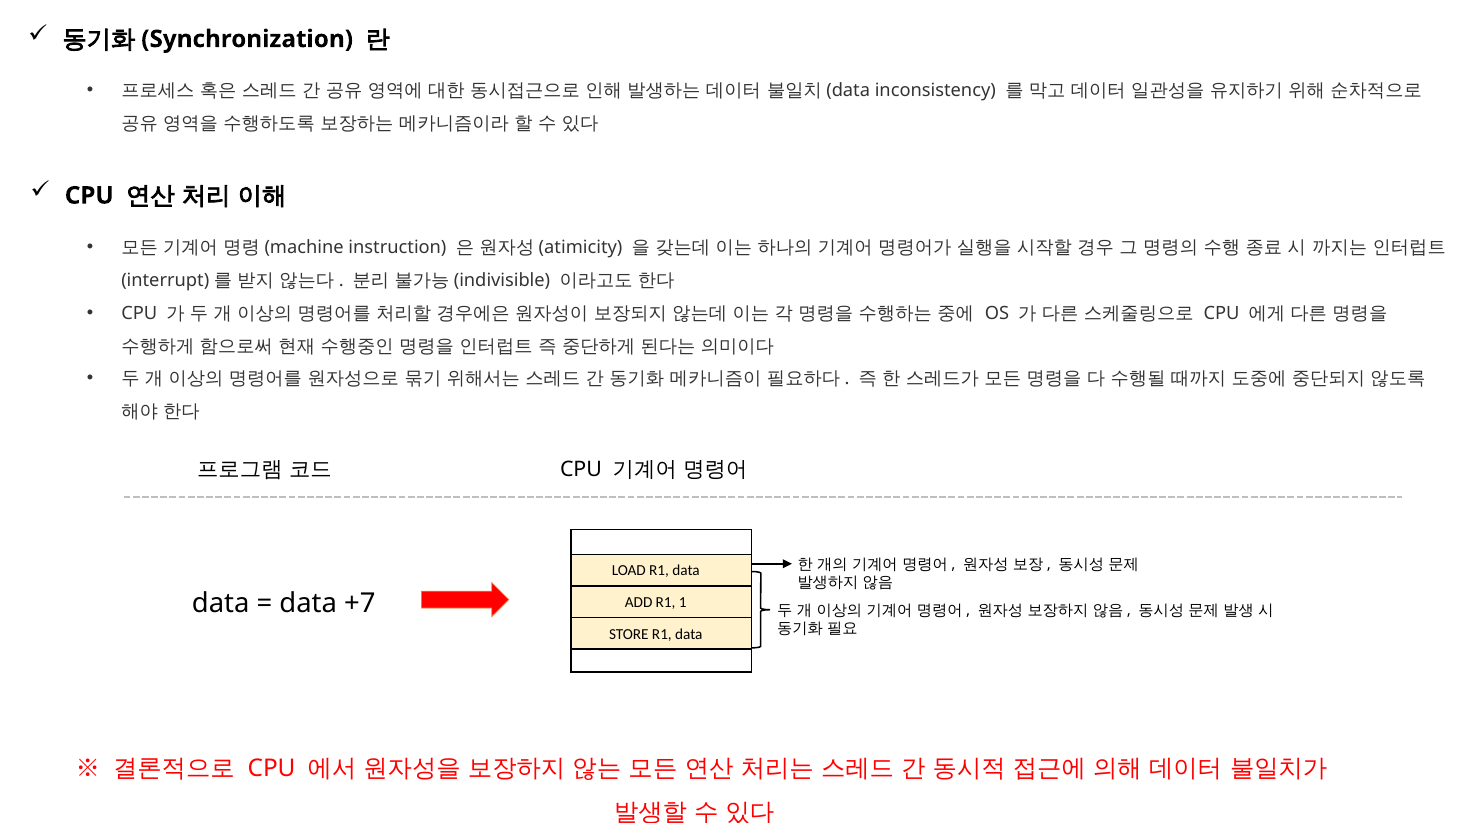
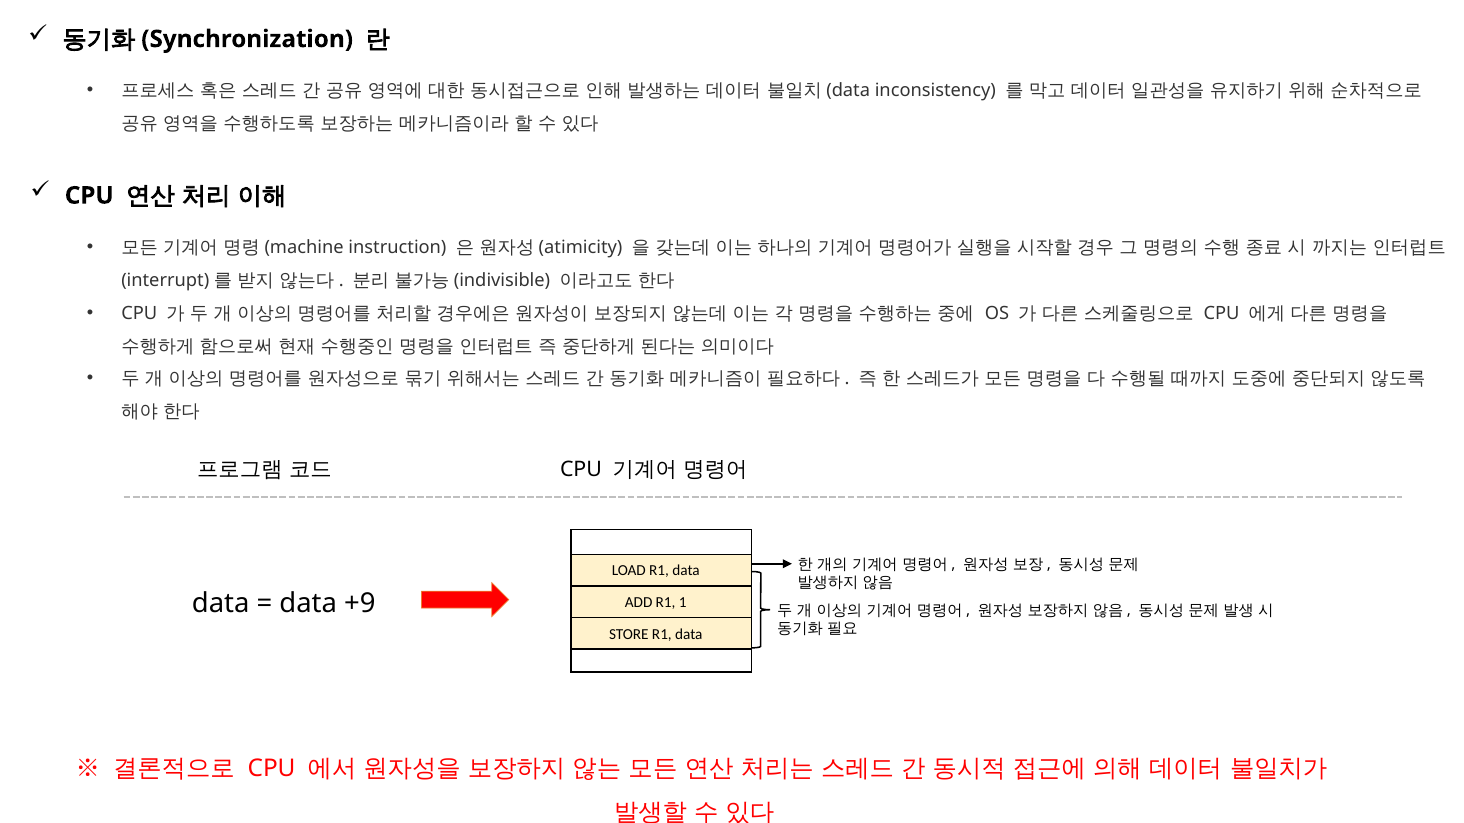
+7: +7 -> +9
